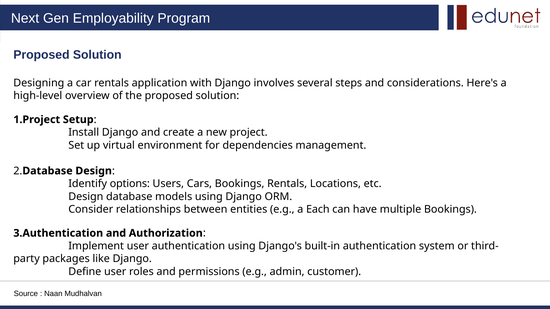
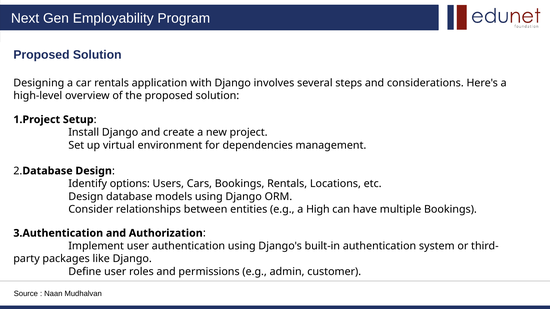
Each: Each -> High
